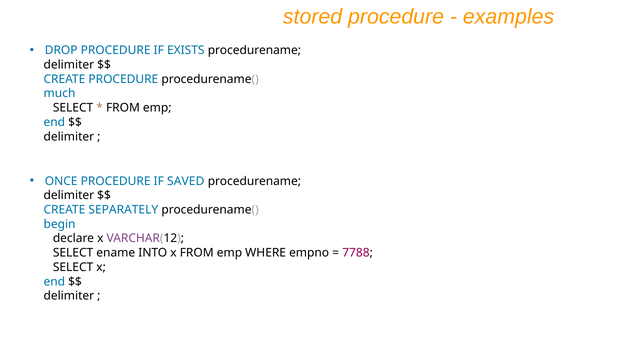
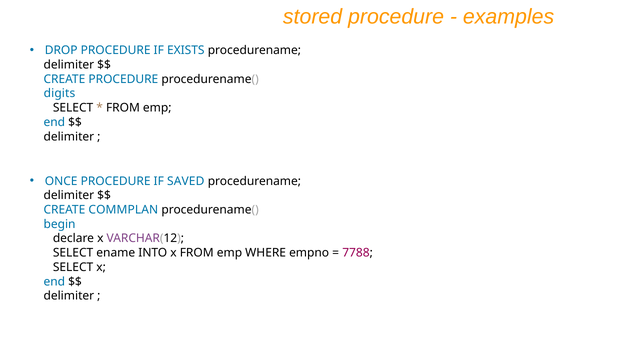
much: much -> digits
SEPARATELY: SEPARATELY -> COMMPLAN
